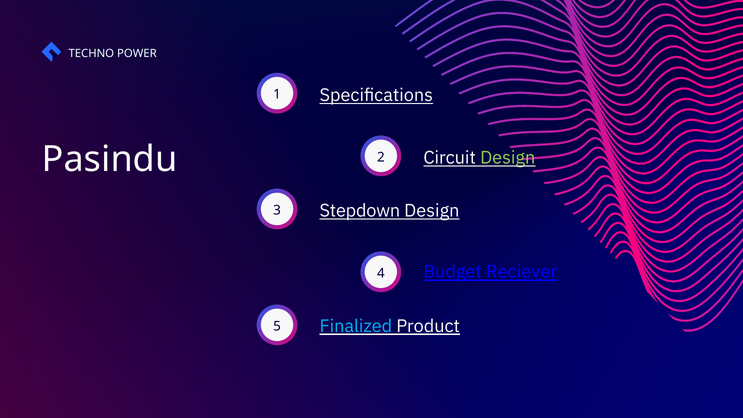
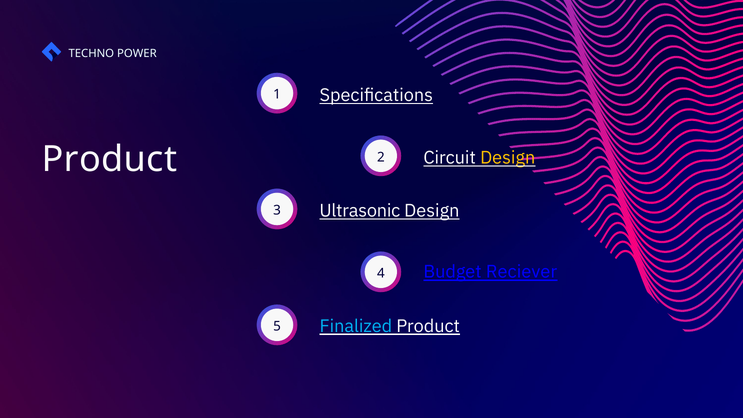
Pasindu at (110, 159): Pasindu -> Product
Design at (508, 158) colour: light green -> yellow
Stepdown: Stepdown -> Ultrasonic
